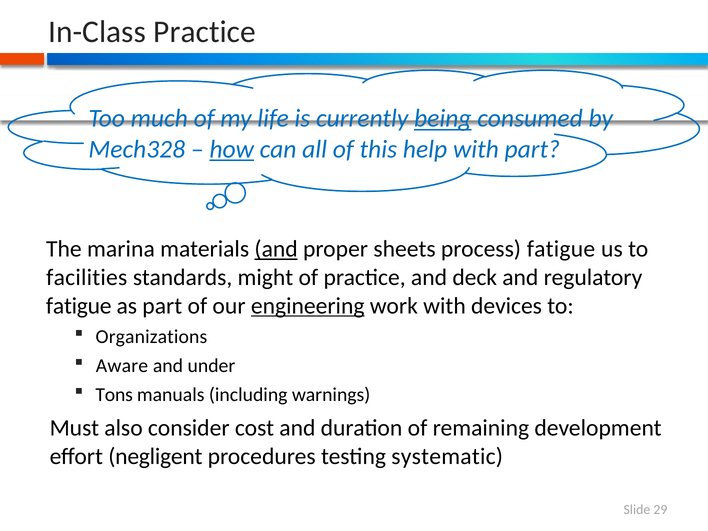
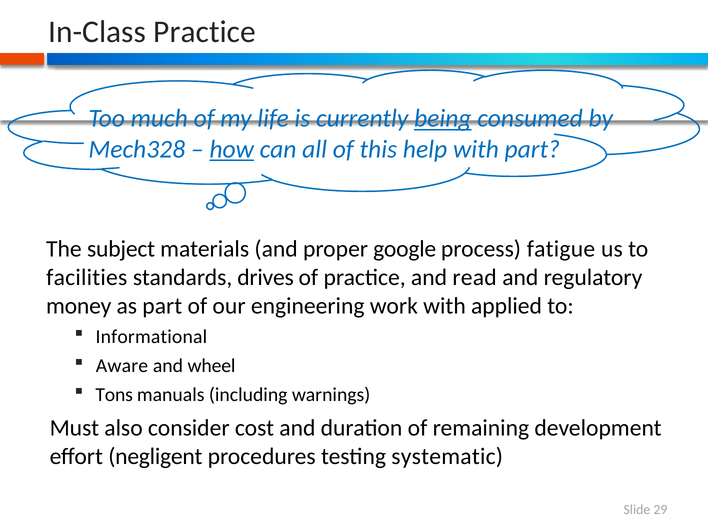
marina: marina -> subject
and at (276, 249) underline: present -> none
sheets: sheets -> google
might: might -> drives
deck: deck -> read
fatigue at (79, 306): fatigue -> money
engineering underline: present -> none
devices: devices -> applied
Organizations: Organizations -> Informational
under: under -> wheel
